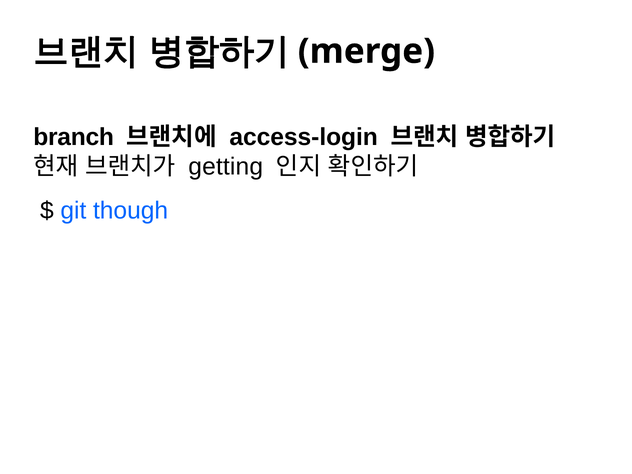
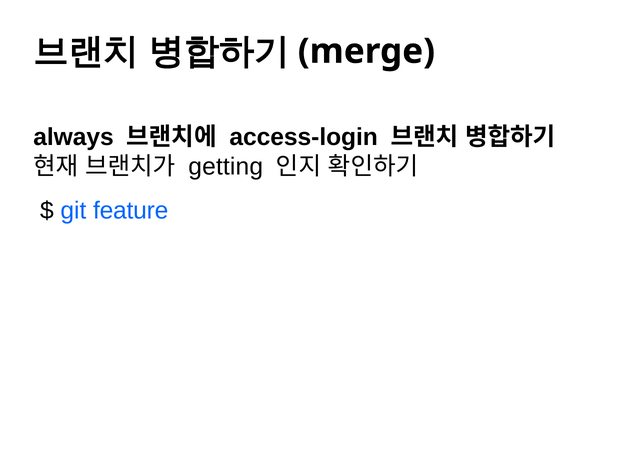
branch: branch -> always
though: though -> feature
